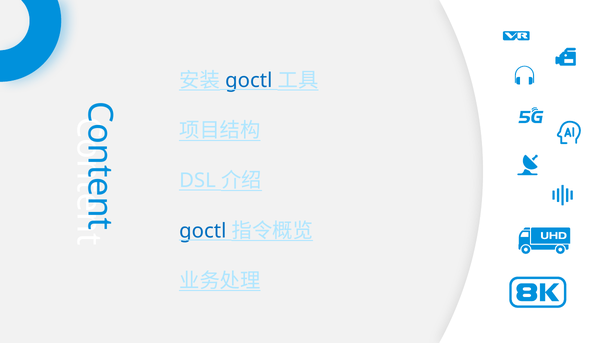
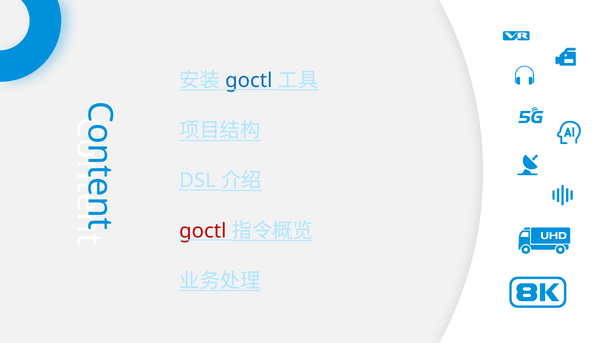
goctl at (203, 231) colour: blue -> red
